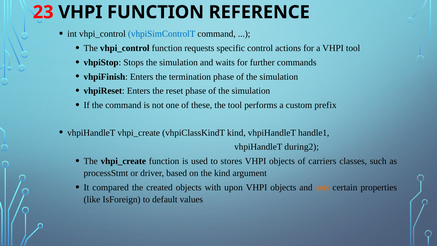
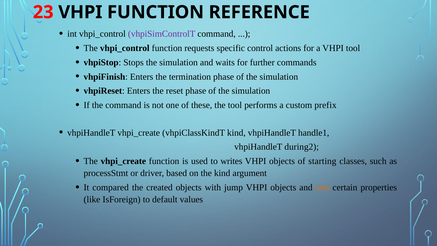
vhpiSimControlT colour: blue -> purple
stores: stores -> writes
carriers: carriers -> starting
upon: upon -> jump
